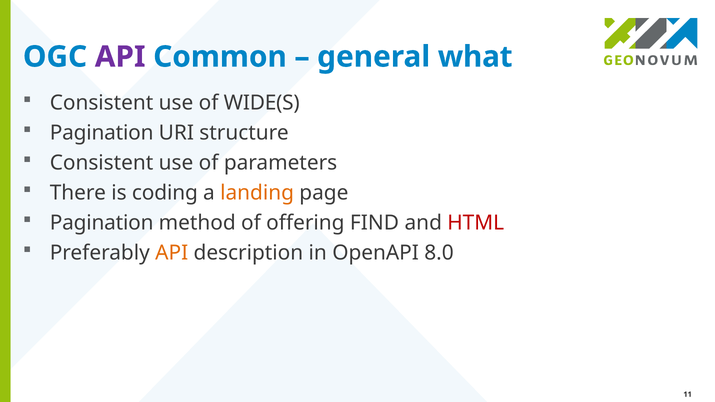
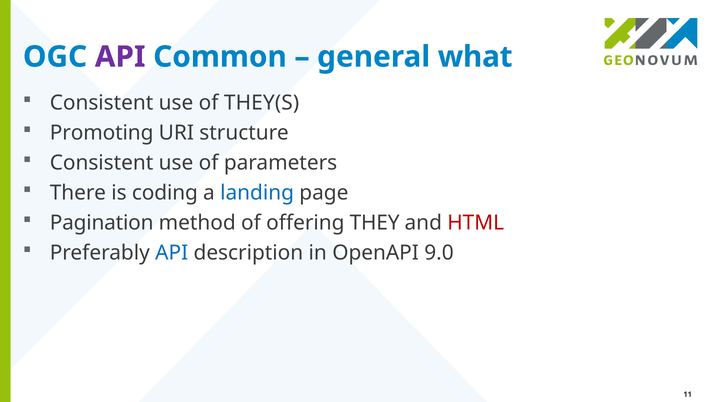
WIDE(S: WIDE(S -> THEY(S
Pagination at (102, 133): Pagination -> Promoting
landing colour: orange -> blue
FIND: FIND -> THEY
API at (172, 253) colour: orange -> blue
8.0: 8.0 -> 9.0
